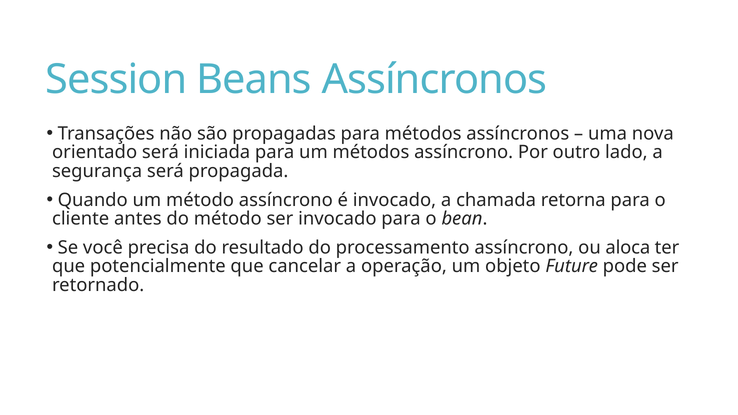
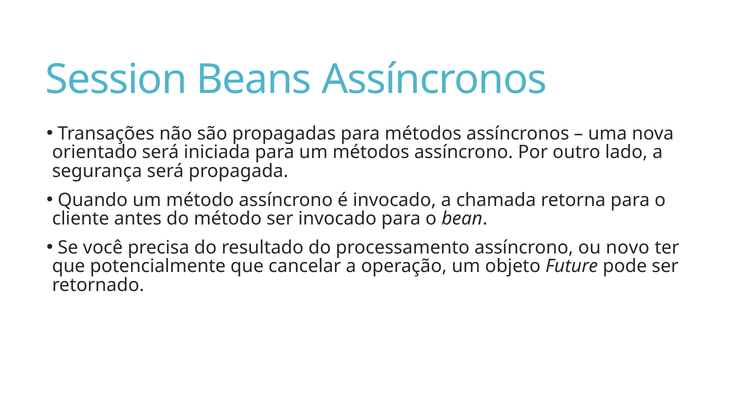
aloca: aloca -> novo
